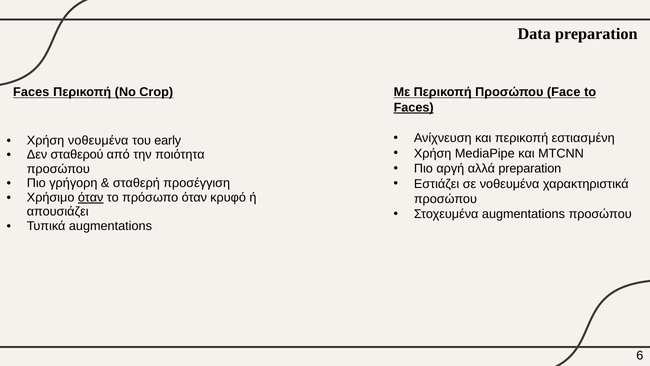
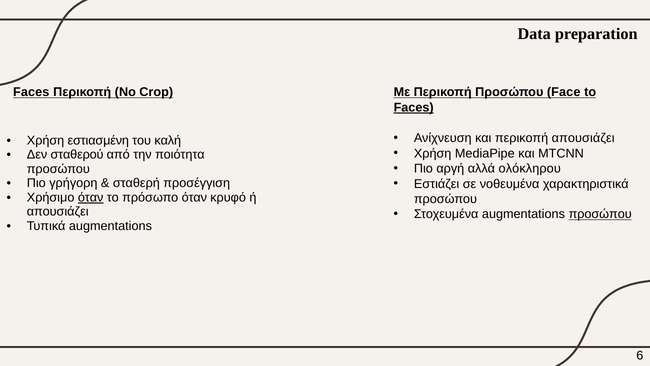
περικοπή εστιασμένη: εστιασμένη -> απουσιάζει
Χρήση νοθευμένα: νοθευμένα -> εστιασμένη
early: early -> καλή
αλλά preparation: preparation -> ολόκληρου
προσώπου at (600, 214) underline: none -> present
